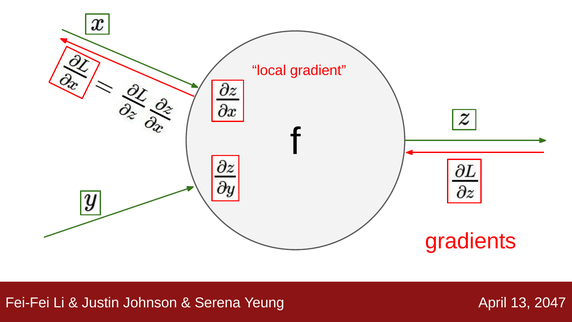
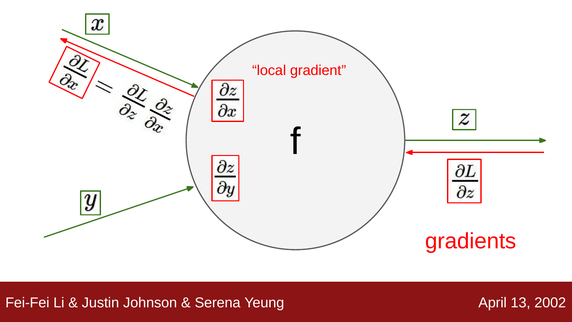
2047: 2047 -> 2002
